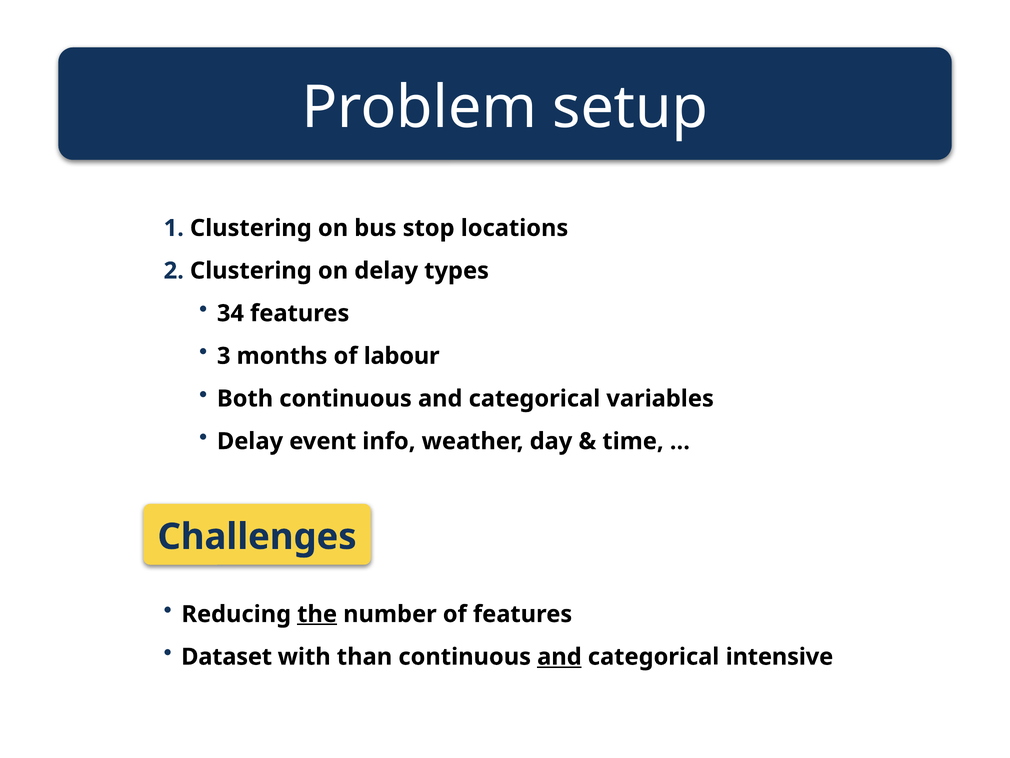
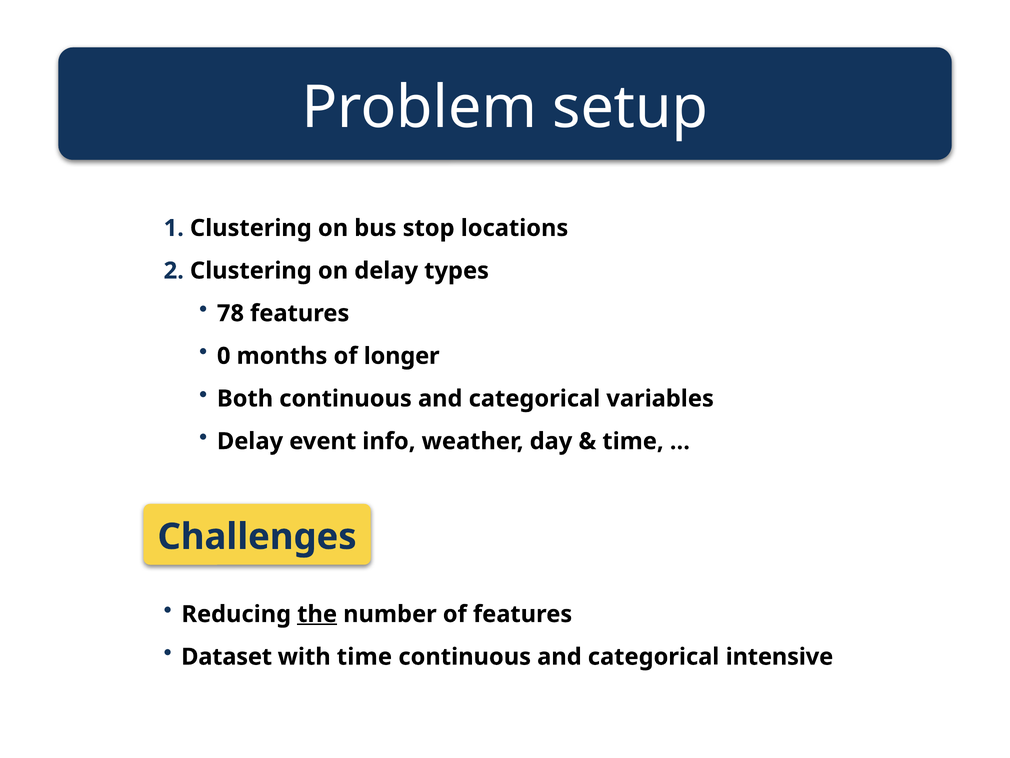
34: 34 -> 78
3: 3 -> 0
labour: labour -> longer
with than: than -> time
and at (559, 656) underline: present -> none
